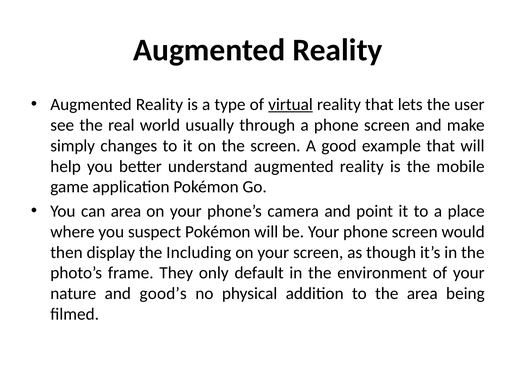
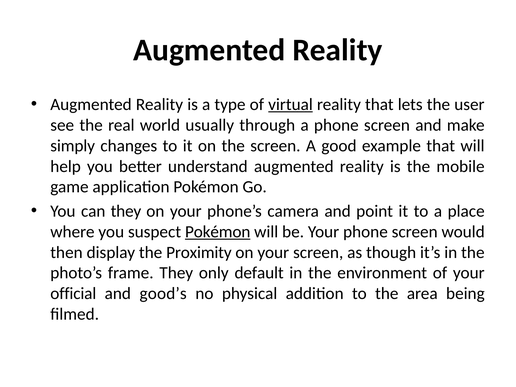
can area: area -> they
Pokémon at (218, 232) underline: none -> present
Including: Including -> Proximity
nature: nature -> official
